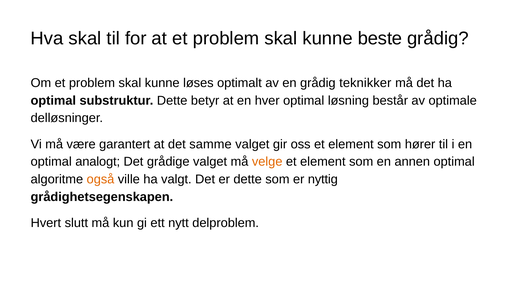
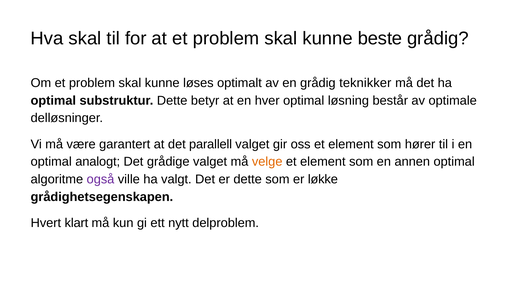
samme: samme -> parallell
også colour: orange -> purple
nyttig: nyttig -> løkke
slutt: slutt -> klart
